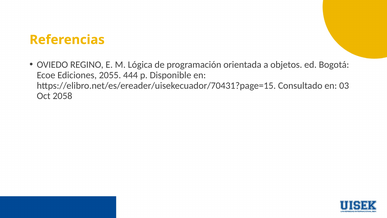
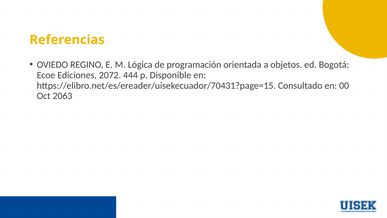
2055: 2055 -> 2072
03: 03 -> 00
2058: 2058 -> 2063
